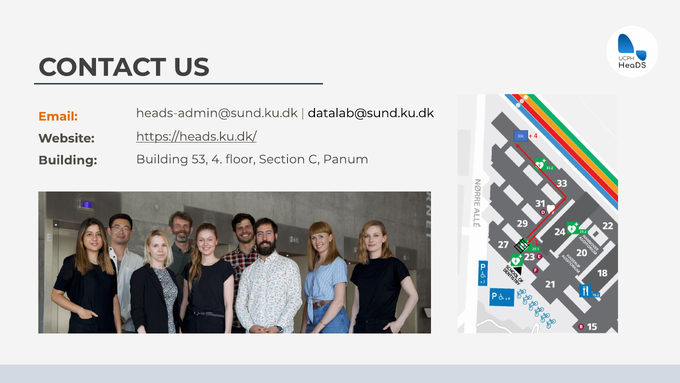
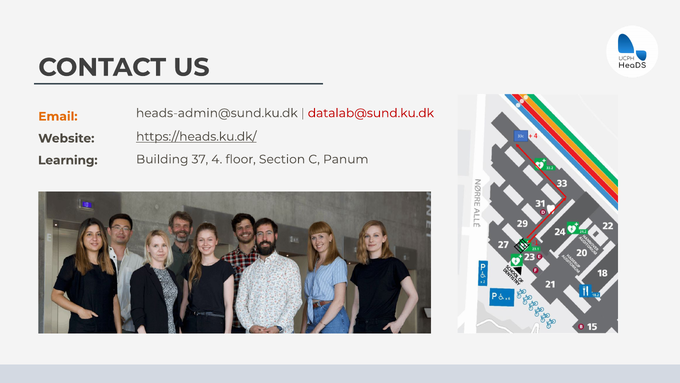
datalab@sund.ku.dk colour: black -> red
Building at (68, 160): Building -> Learning
53: 53 -> 37
